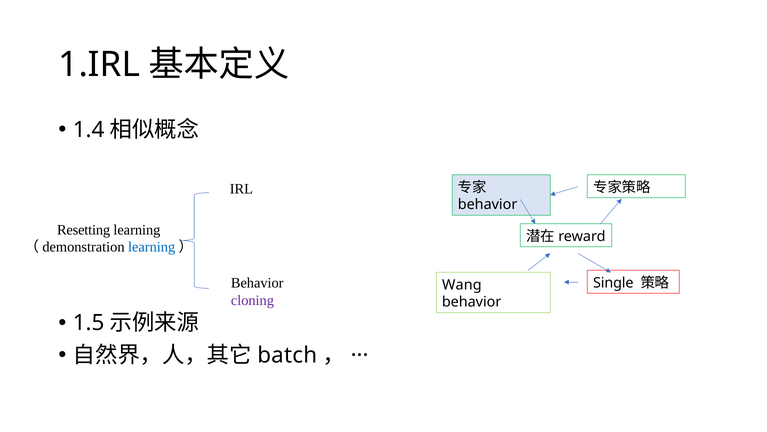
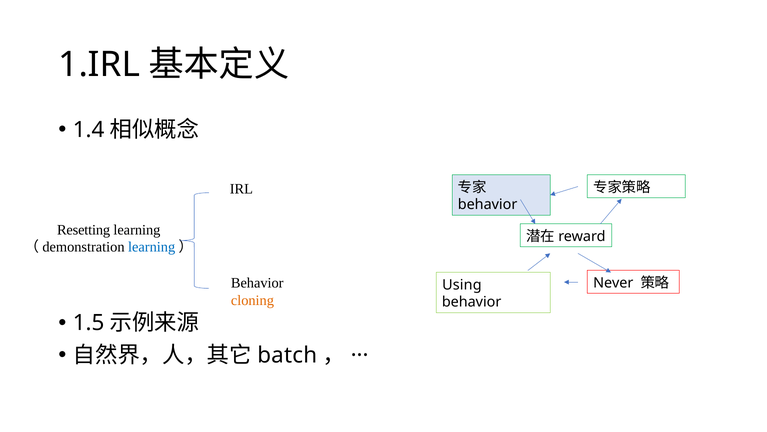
Single: Single -> Never
Wang: Wang -> Using
cloning colour: purple -> orange
